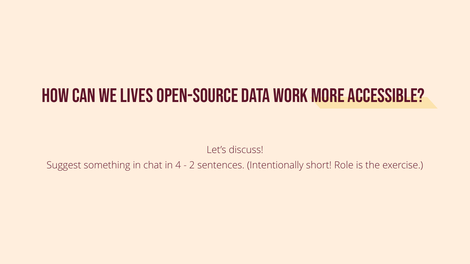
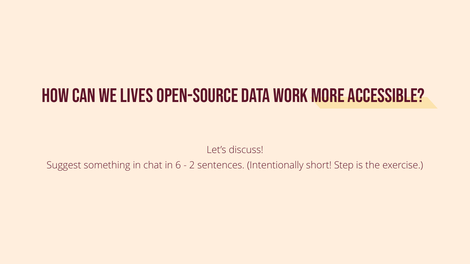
4: 4 -> 6
Role: Role -> Step
